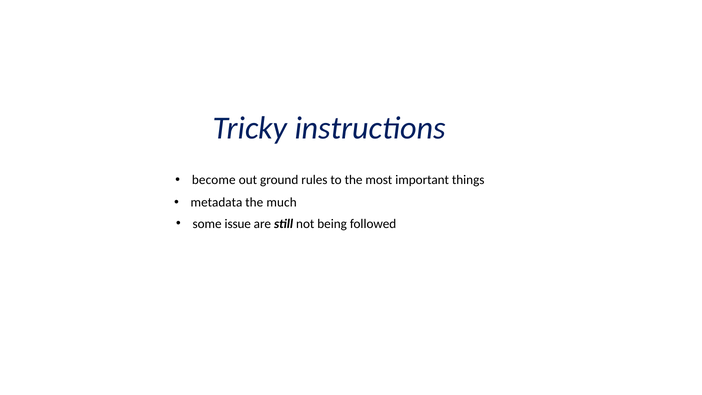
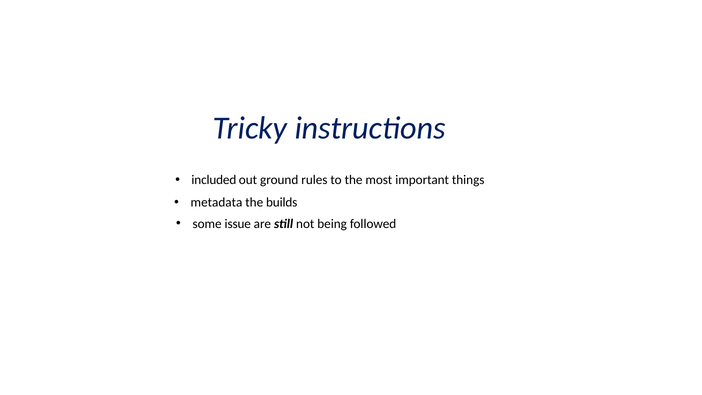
become: become -> included
much: much -> builds
